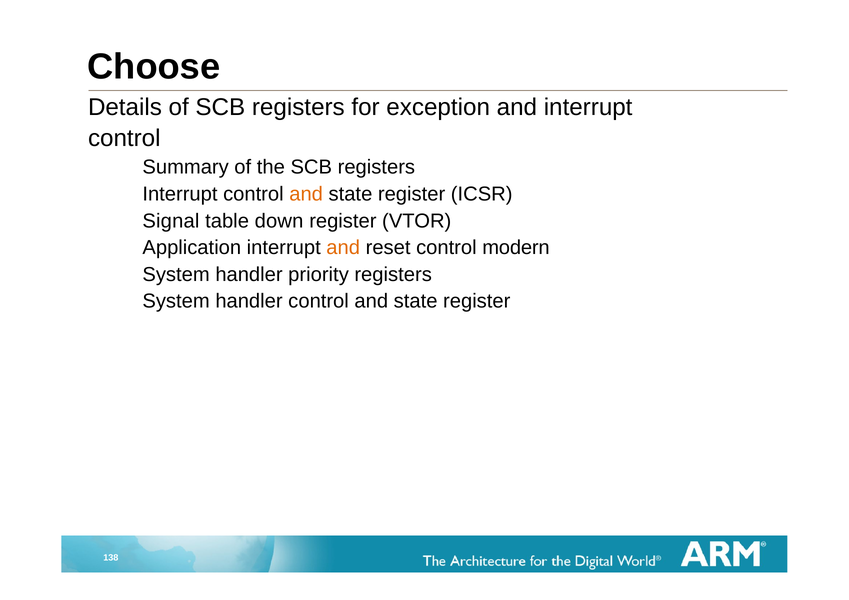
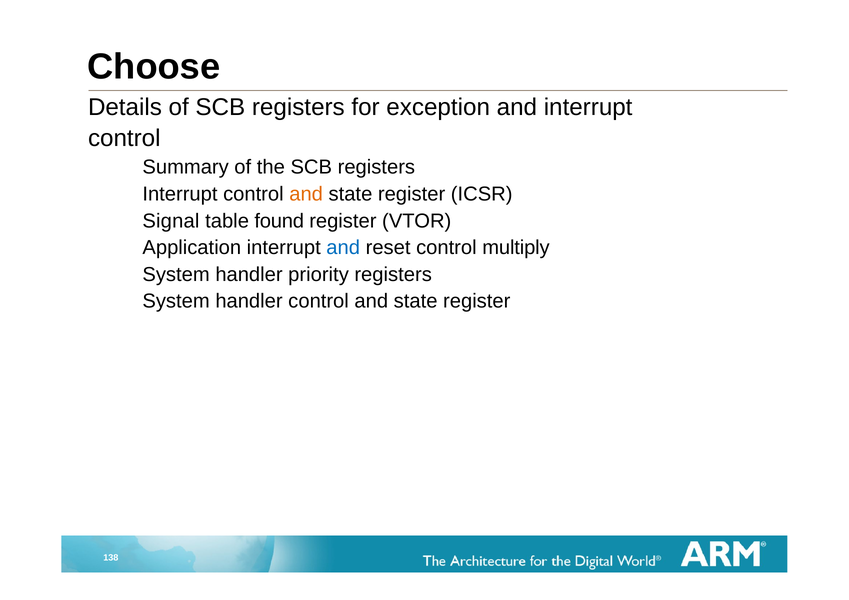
down: down -> found
and at (343, 248) colour: orange -> blue
modern: modern -> multiply
